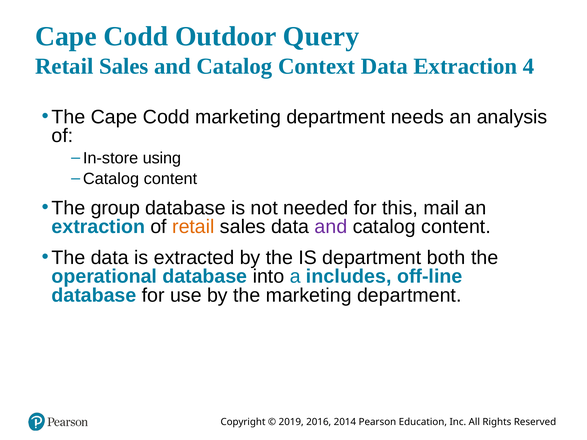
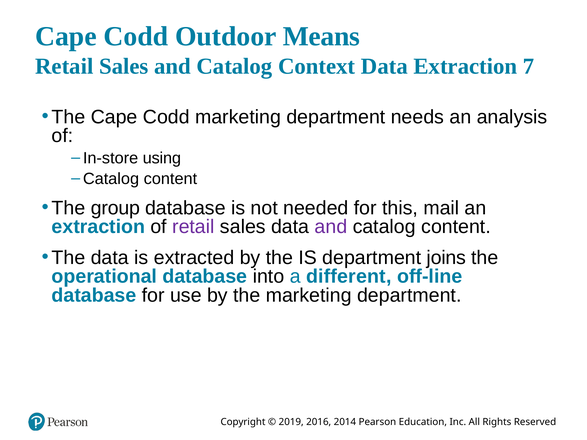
Query: Query -> Means
4: 4 -> 7
retail at (193, 227) colour: orange -> purple
both: both -> joins
includes: includes -> different
